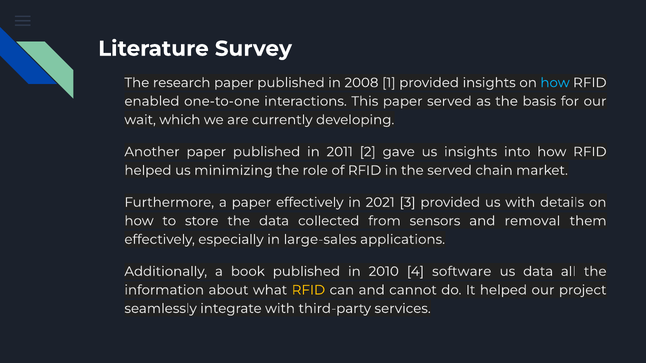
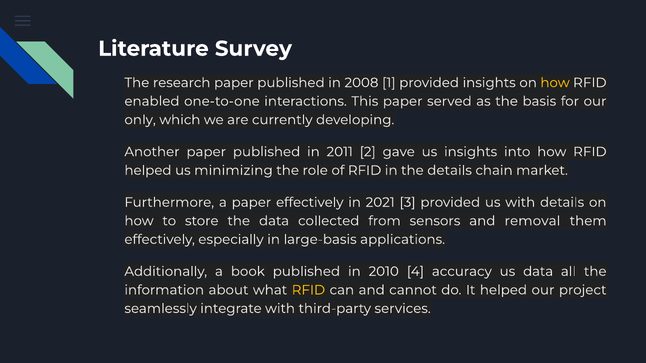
how at (555, 83) colour: light blue -> yellow
wait: wait -> only
the served: served -> details
large-sales: large-sales -> large-basis
software: software -> accuracy
